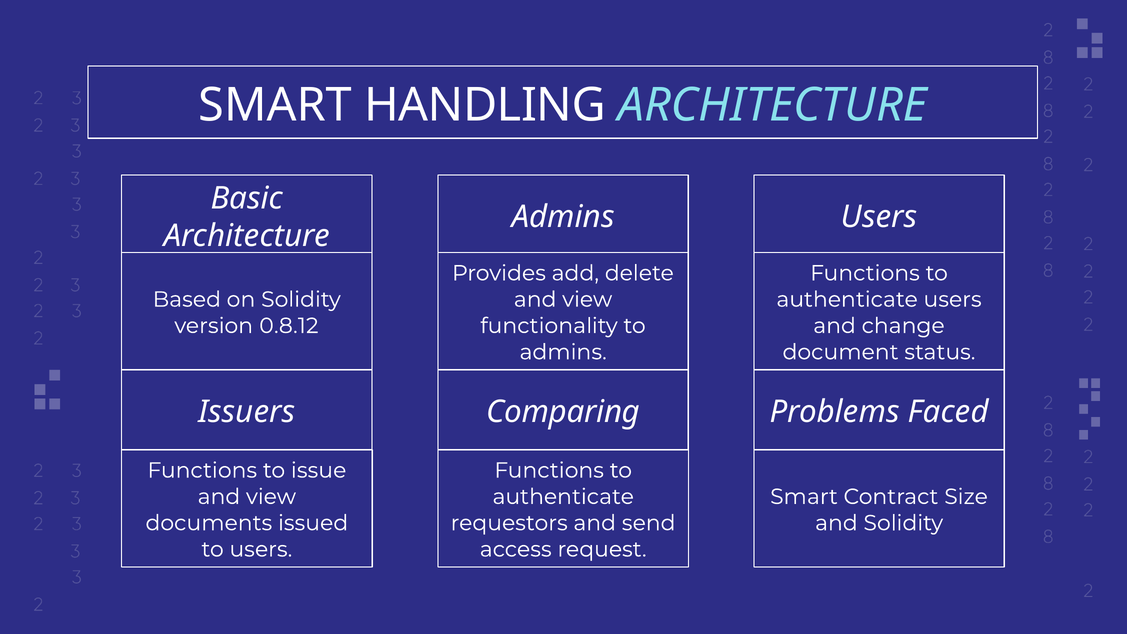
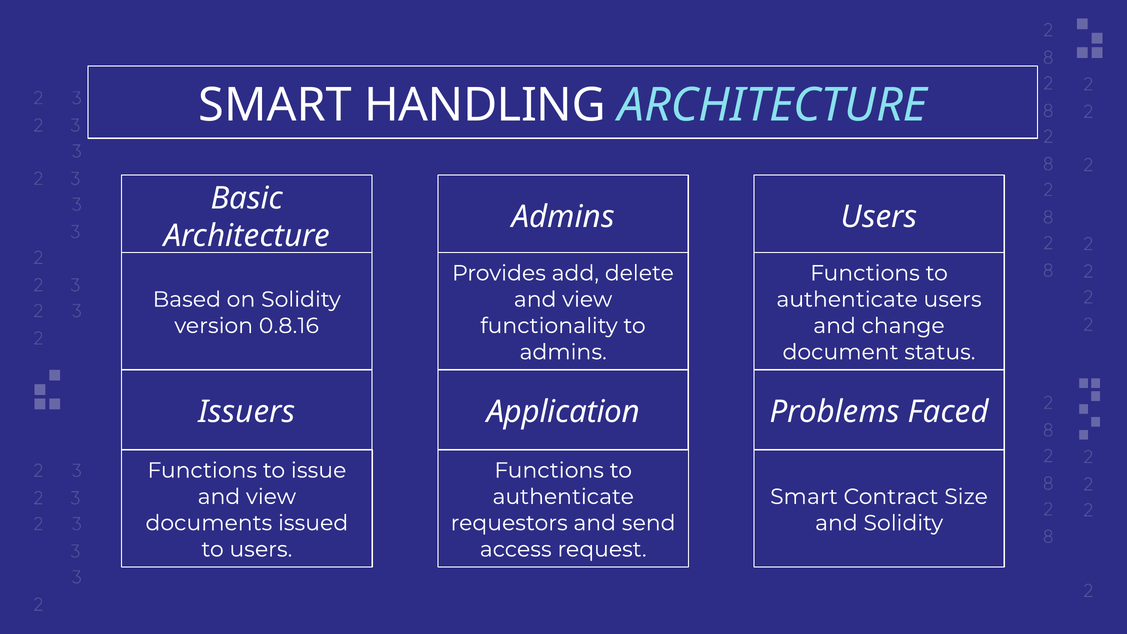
0.8.12: 0.8.12 -> 0.8.16
Comparing: Comparing -> Application
